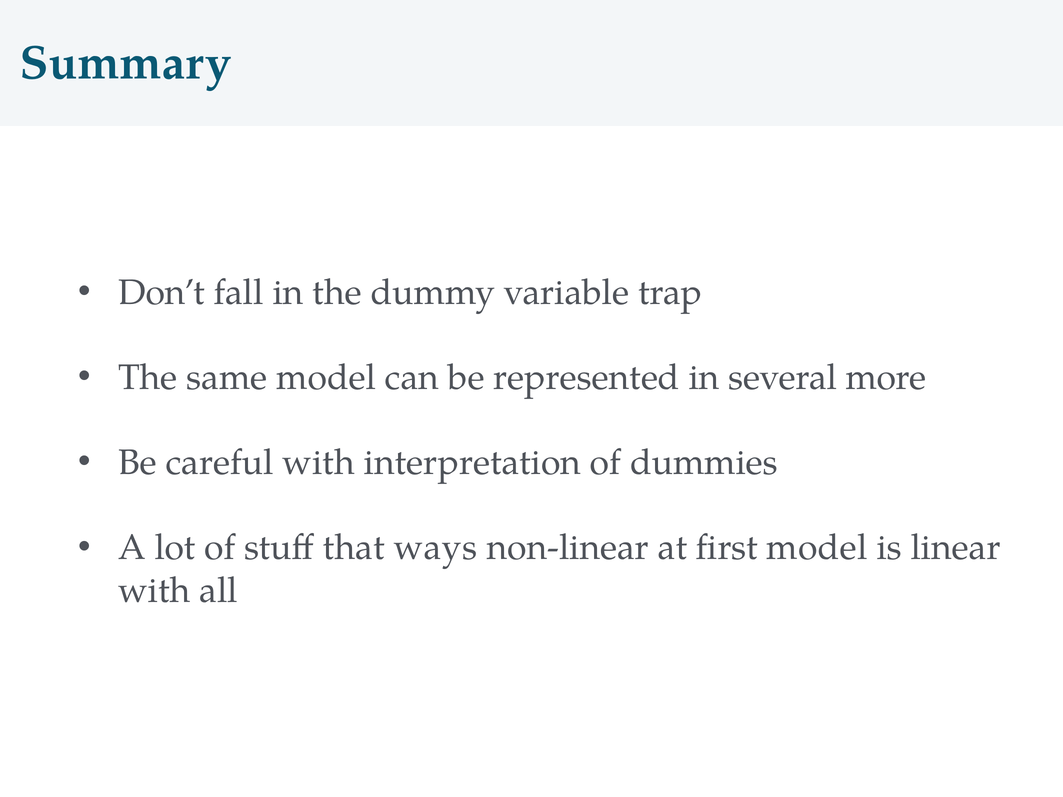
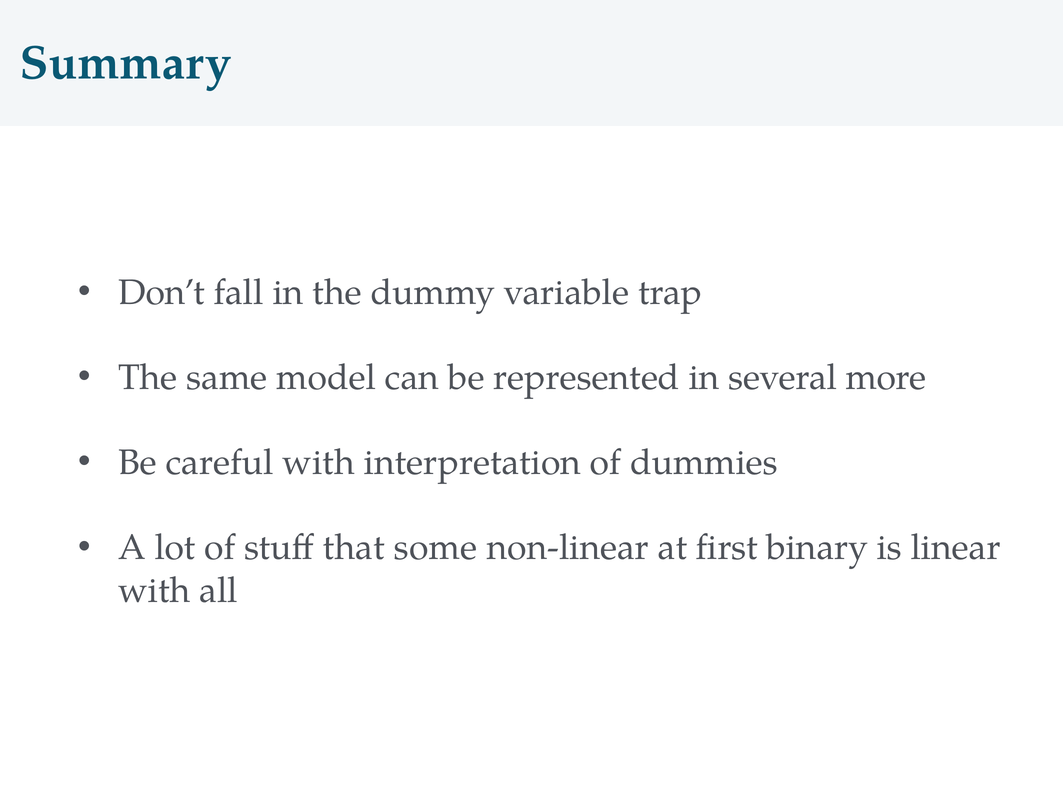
ways: ways -> some
first model: model -> binary
